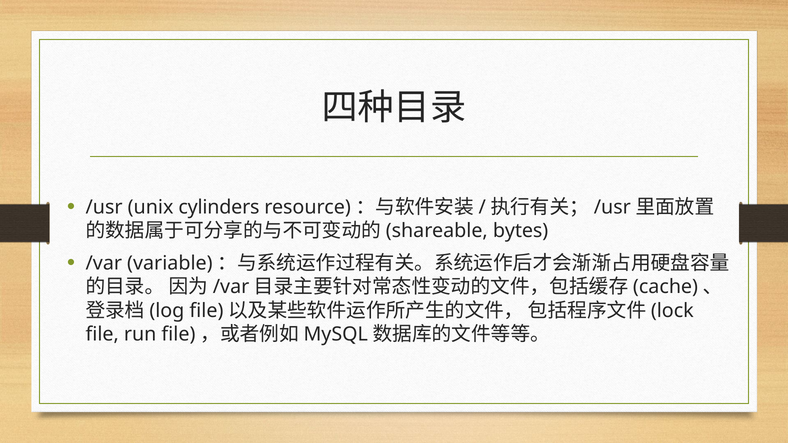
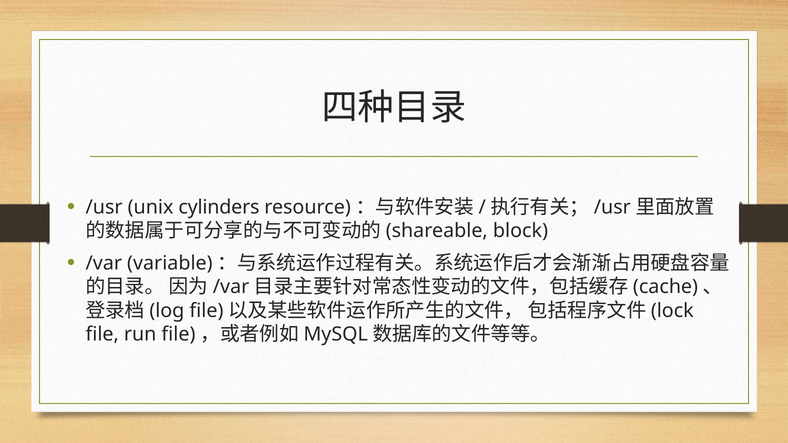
bytes: bytes -> block
